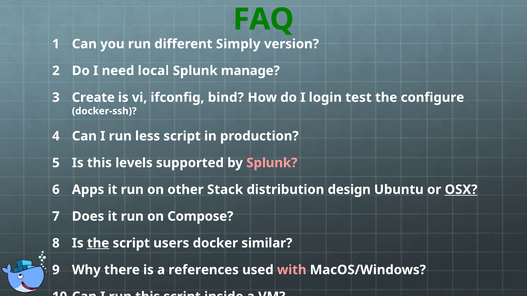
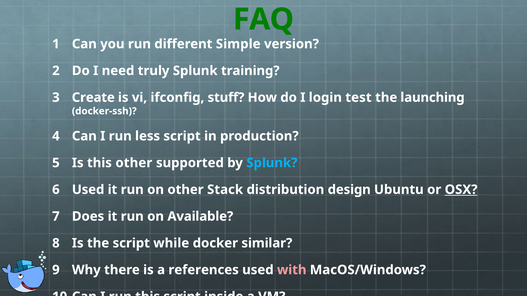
Simply: Simply -> Simple
local: local -> truly
manage: manage -> training
bind: bind -> stuff
configure: configure -> launching
this levels: levels -> other
Splunk at (272, 163) colour: pink -> light blue
Apps at (88, 190): Apps -> Used
Compose: Compose -> Available
the at (98, 243) underline: present -> none
users: users -> while
